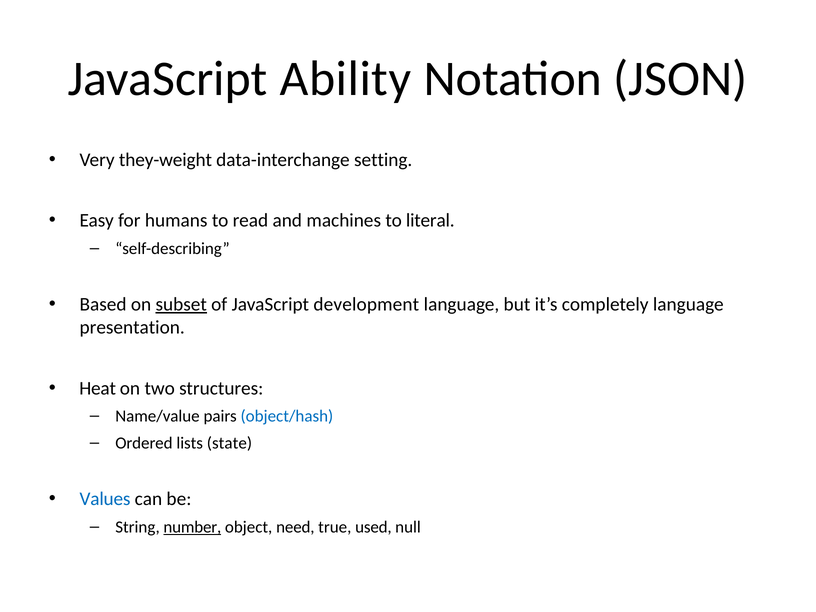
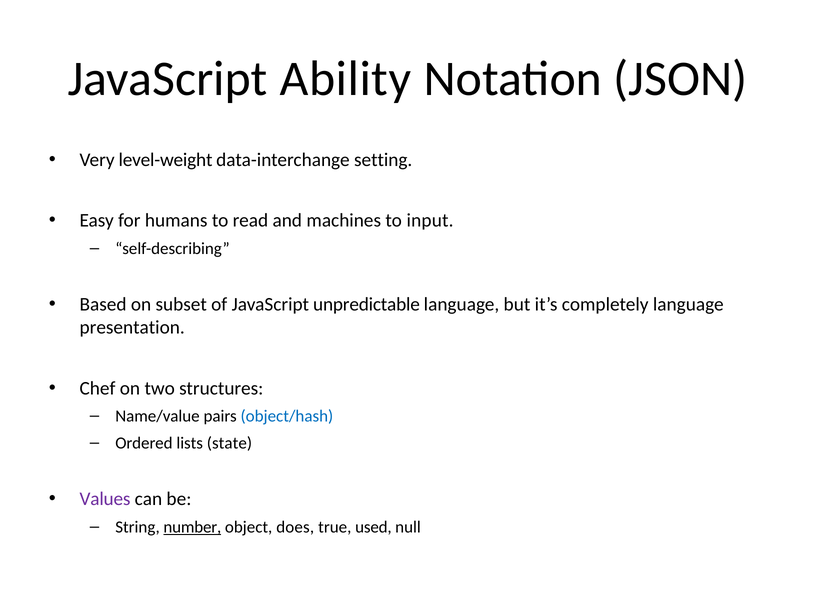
they-weight: they-weight -> level-weight
literal: literal -> input
subset underline: present -> none
development: development -> unpredictable
Heat: Heat -> Chef
Values colour: blue -> purple
need: need -> does
